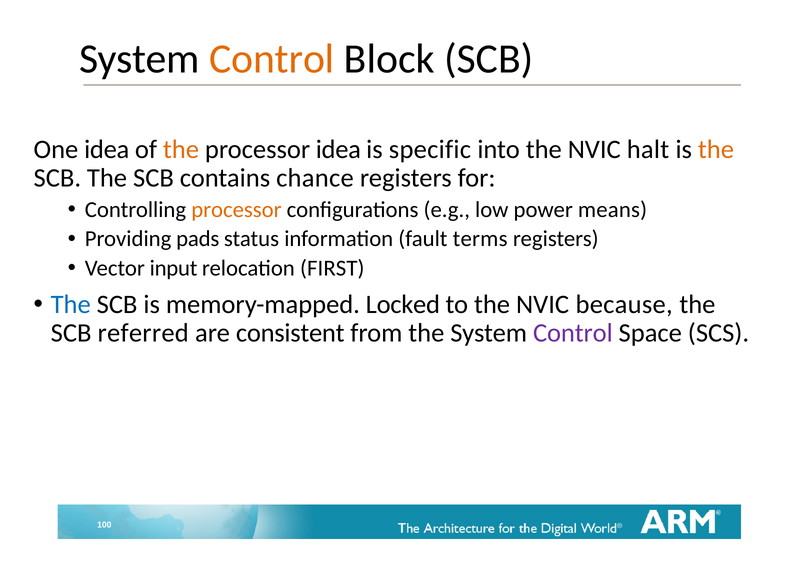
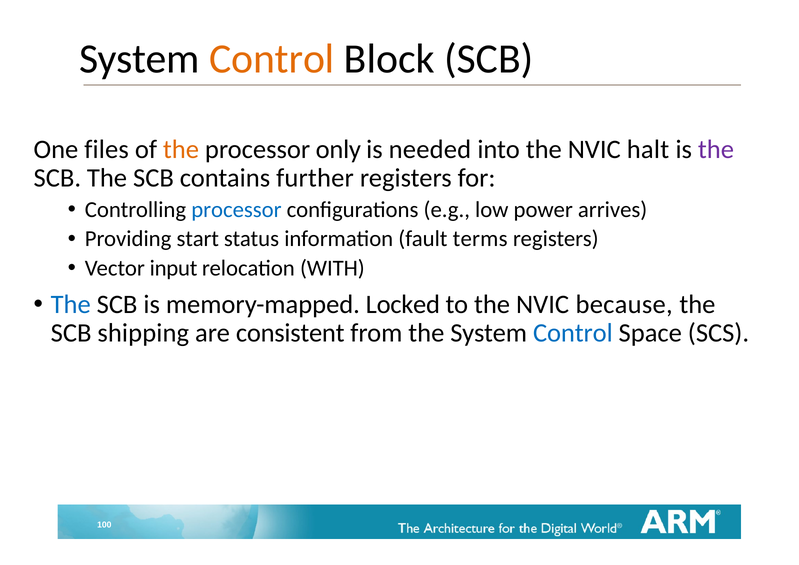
One idea: idea -> files
processor idea: idea -> only
specific: specific -> needed
the at (716, 149) colour: orange -> purple
chance: chance -> further
processor at (236, 209) colour: orange -> blue
means: means -> arrives
pads: pads -> start
FIRST: FIRST -> WITH
referred: referred -> shipping
Control at (573, 333) colour: purple -> blue
